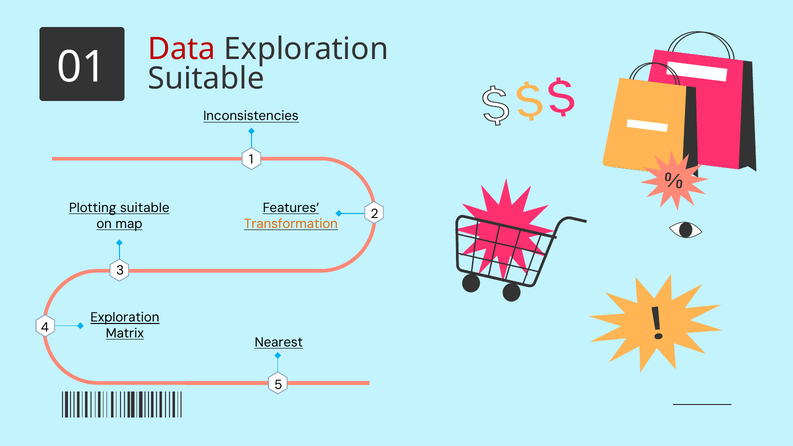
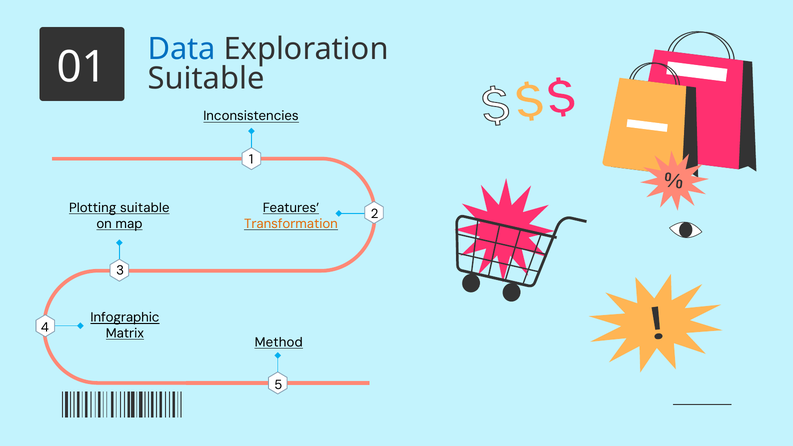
Data colour: red -> blue
Exploration at (125, 318): Exploration -> Infographic
Nearest: Nearest -> Method
